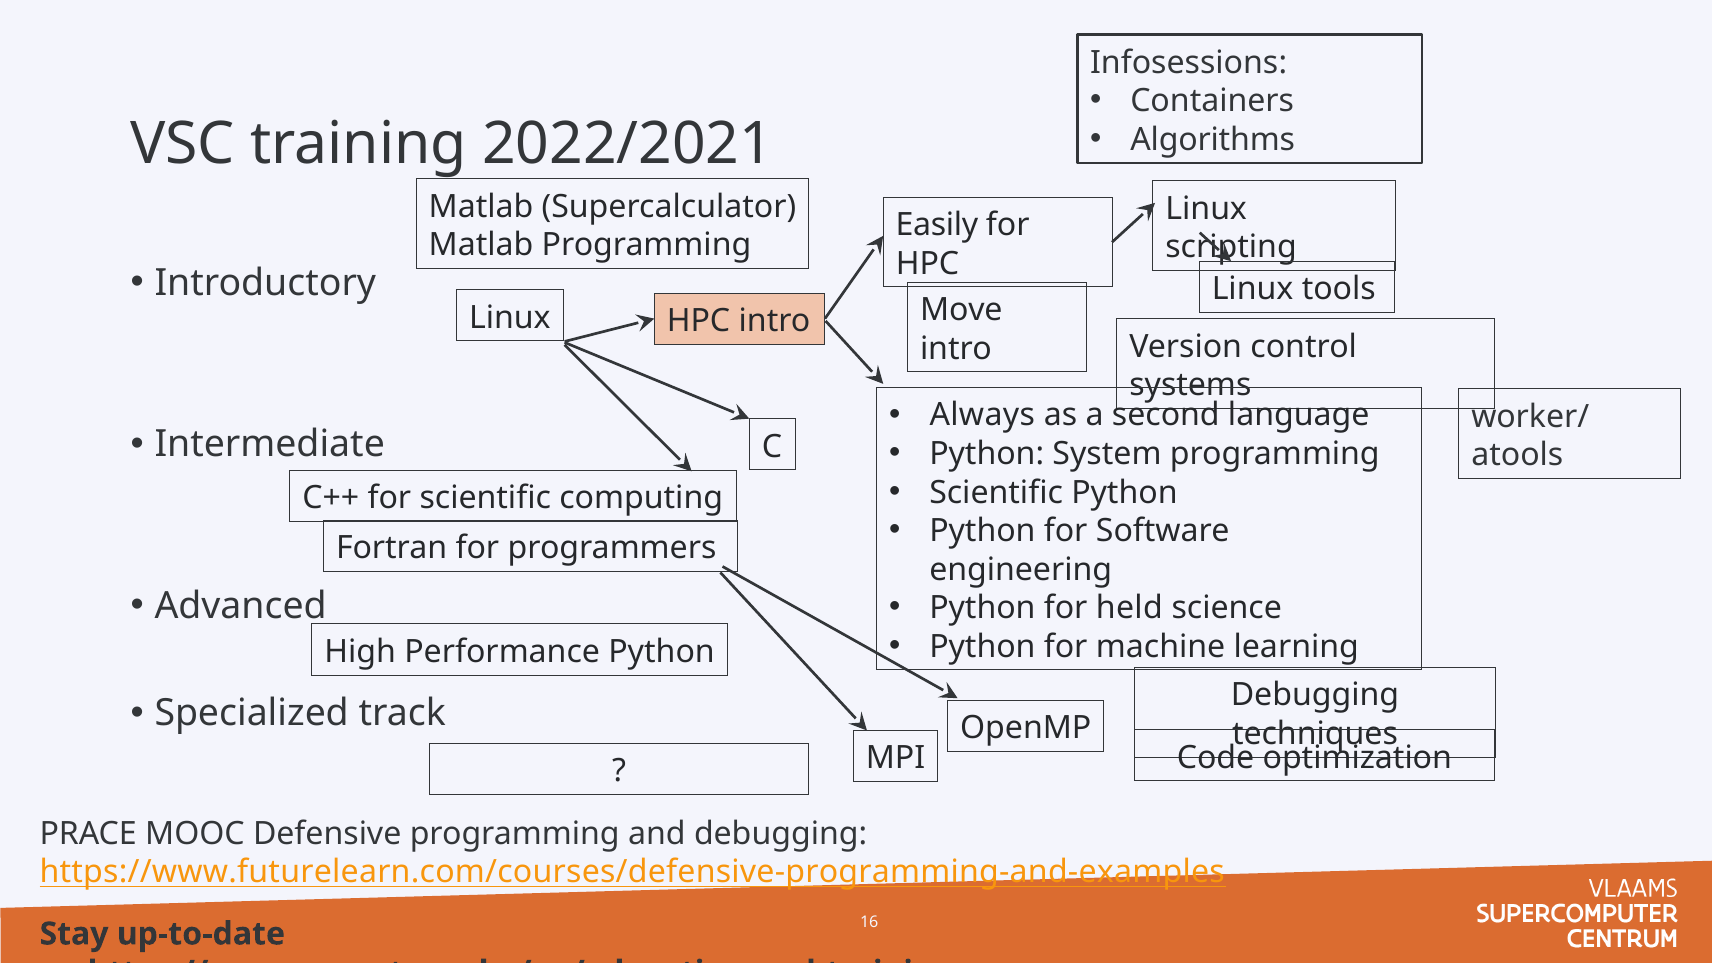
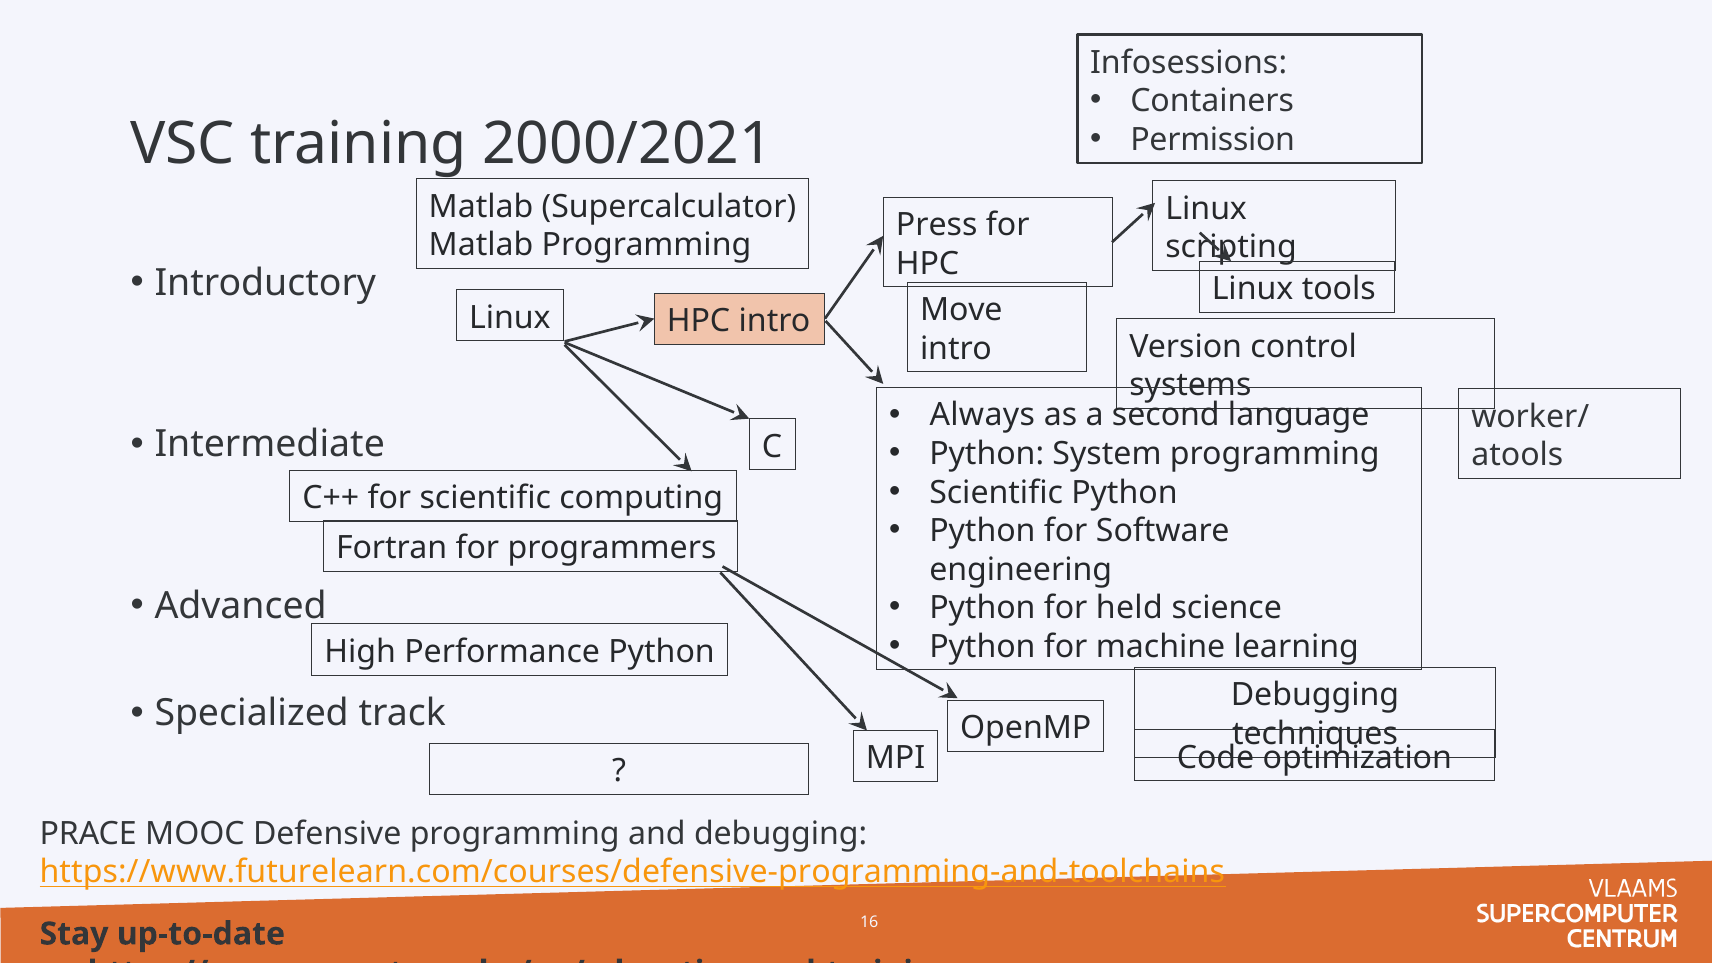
Algorithms: Algorithms -> Permission
2022/2021: 2022/2021 -> 2000/2021
Easily: Easily -> Press
https://www.futurelearn.com/courses/defensive-programming-and-examples: https://www.futurelearn.com/courses/defensive-programming-and-examples -> https://www.futurelearn.com/courses/defensive-programming-and-toolchains
